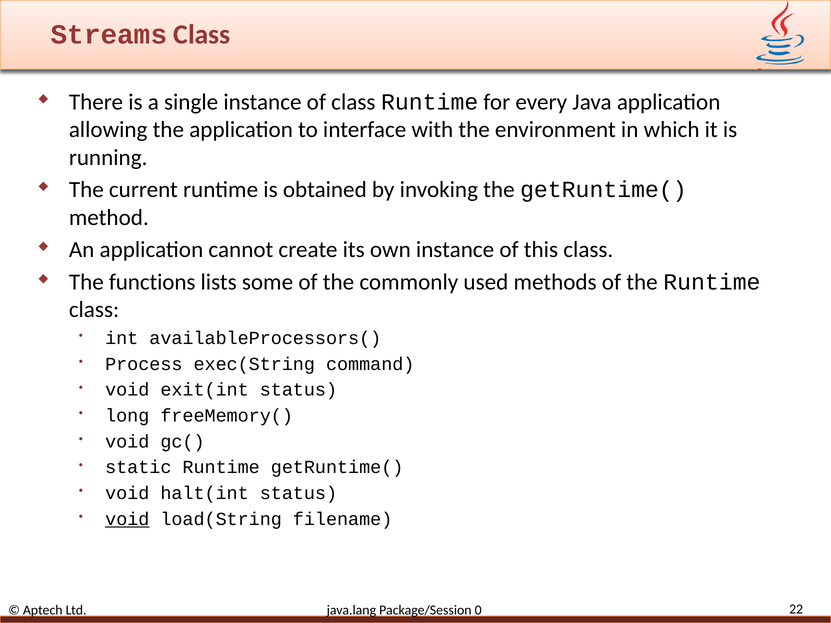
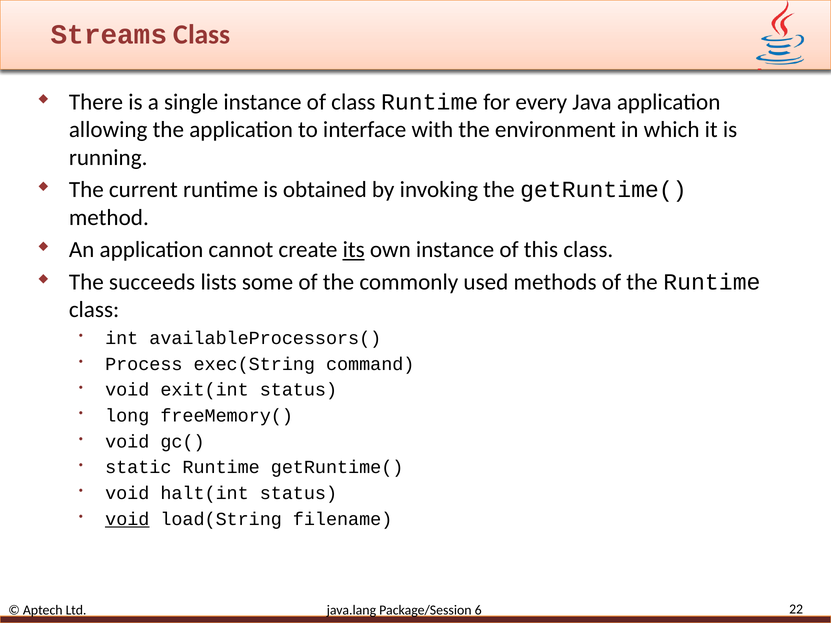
its underline: none -> present
functions: functions -> succeeds
0: 0 -> 6
